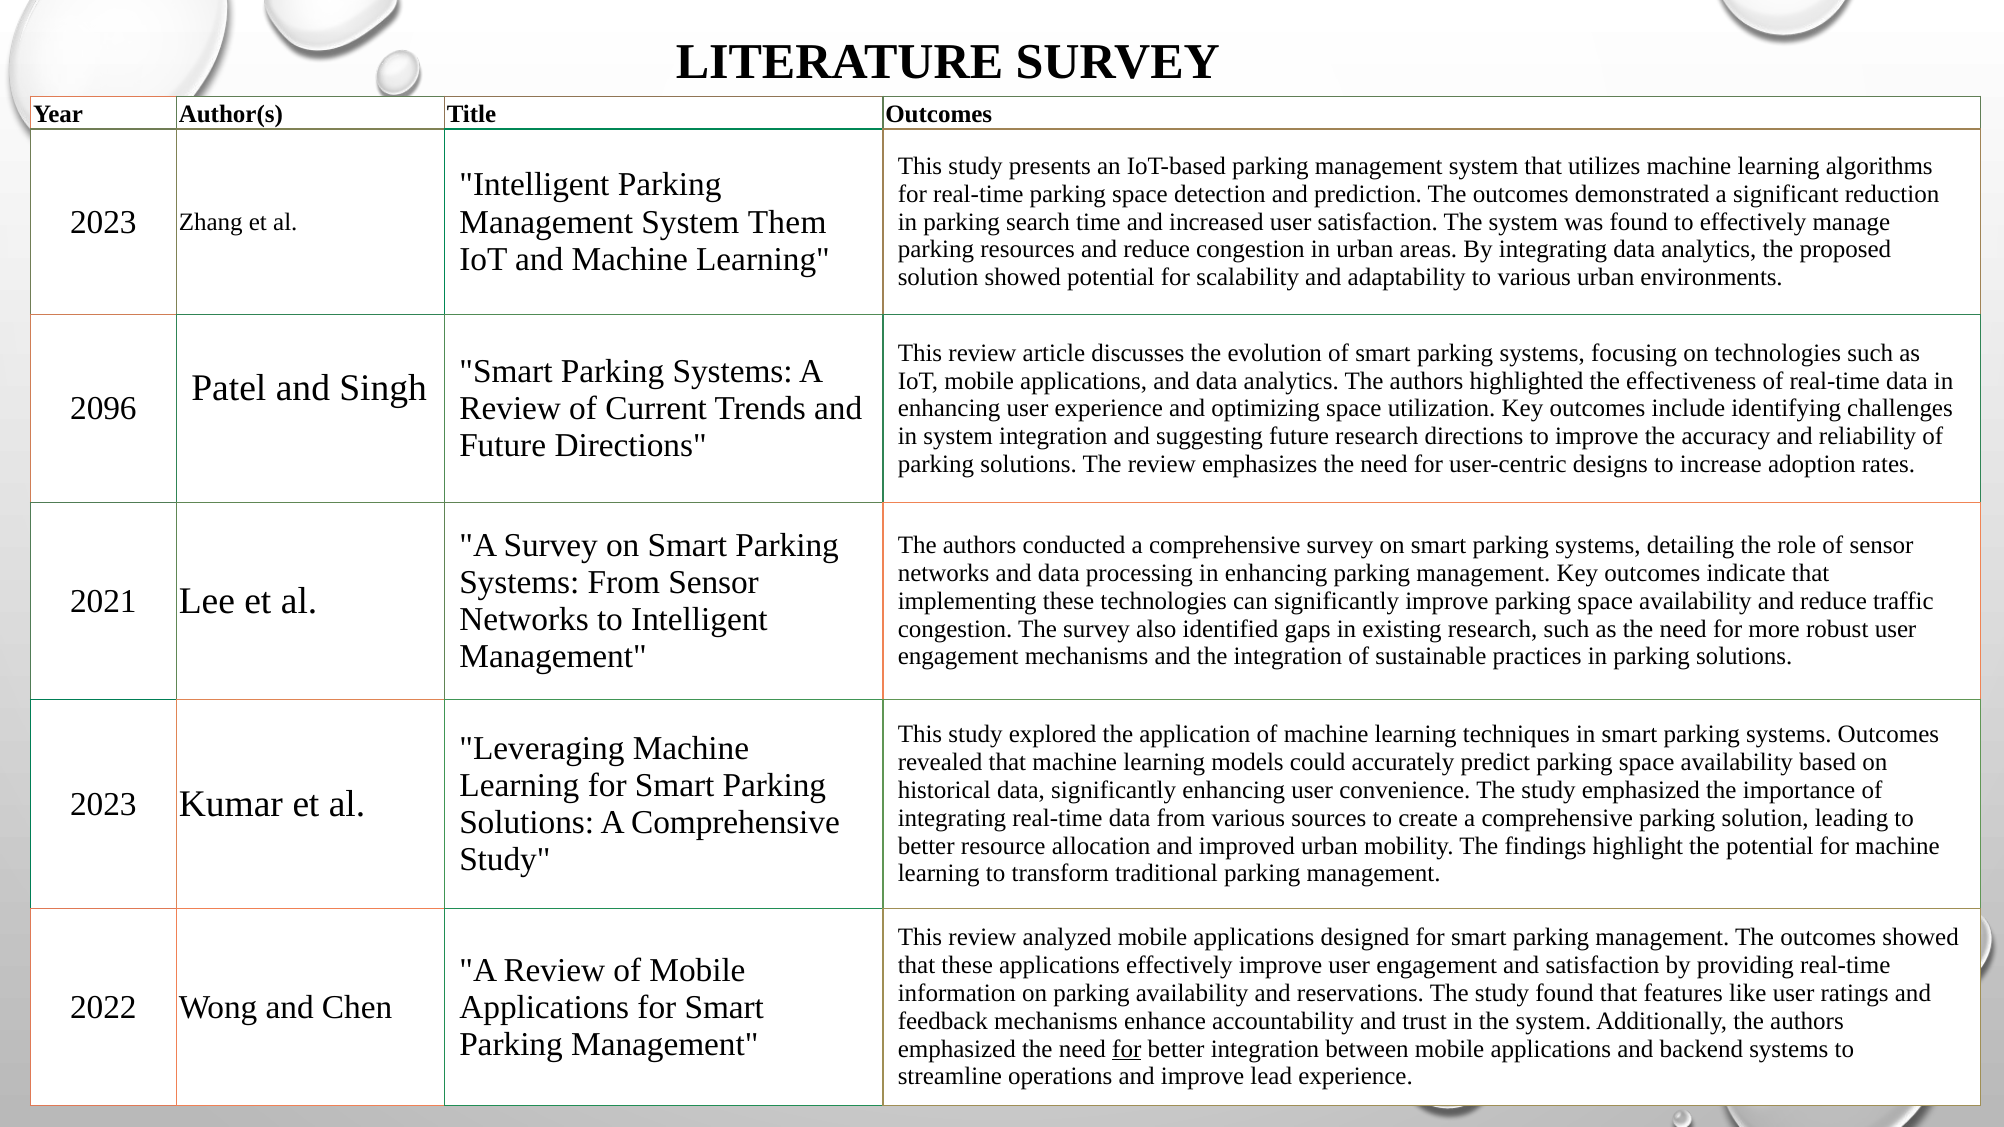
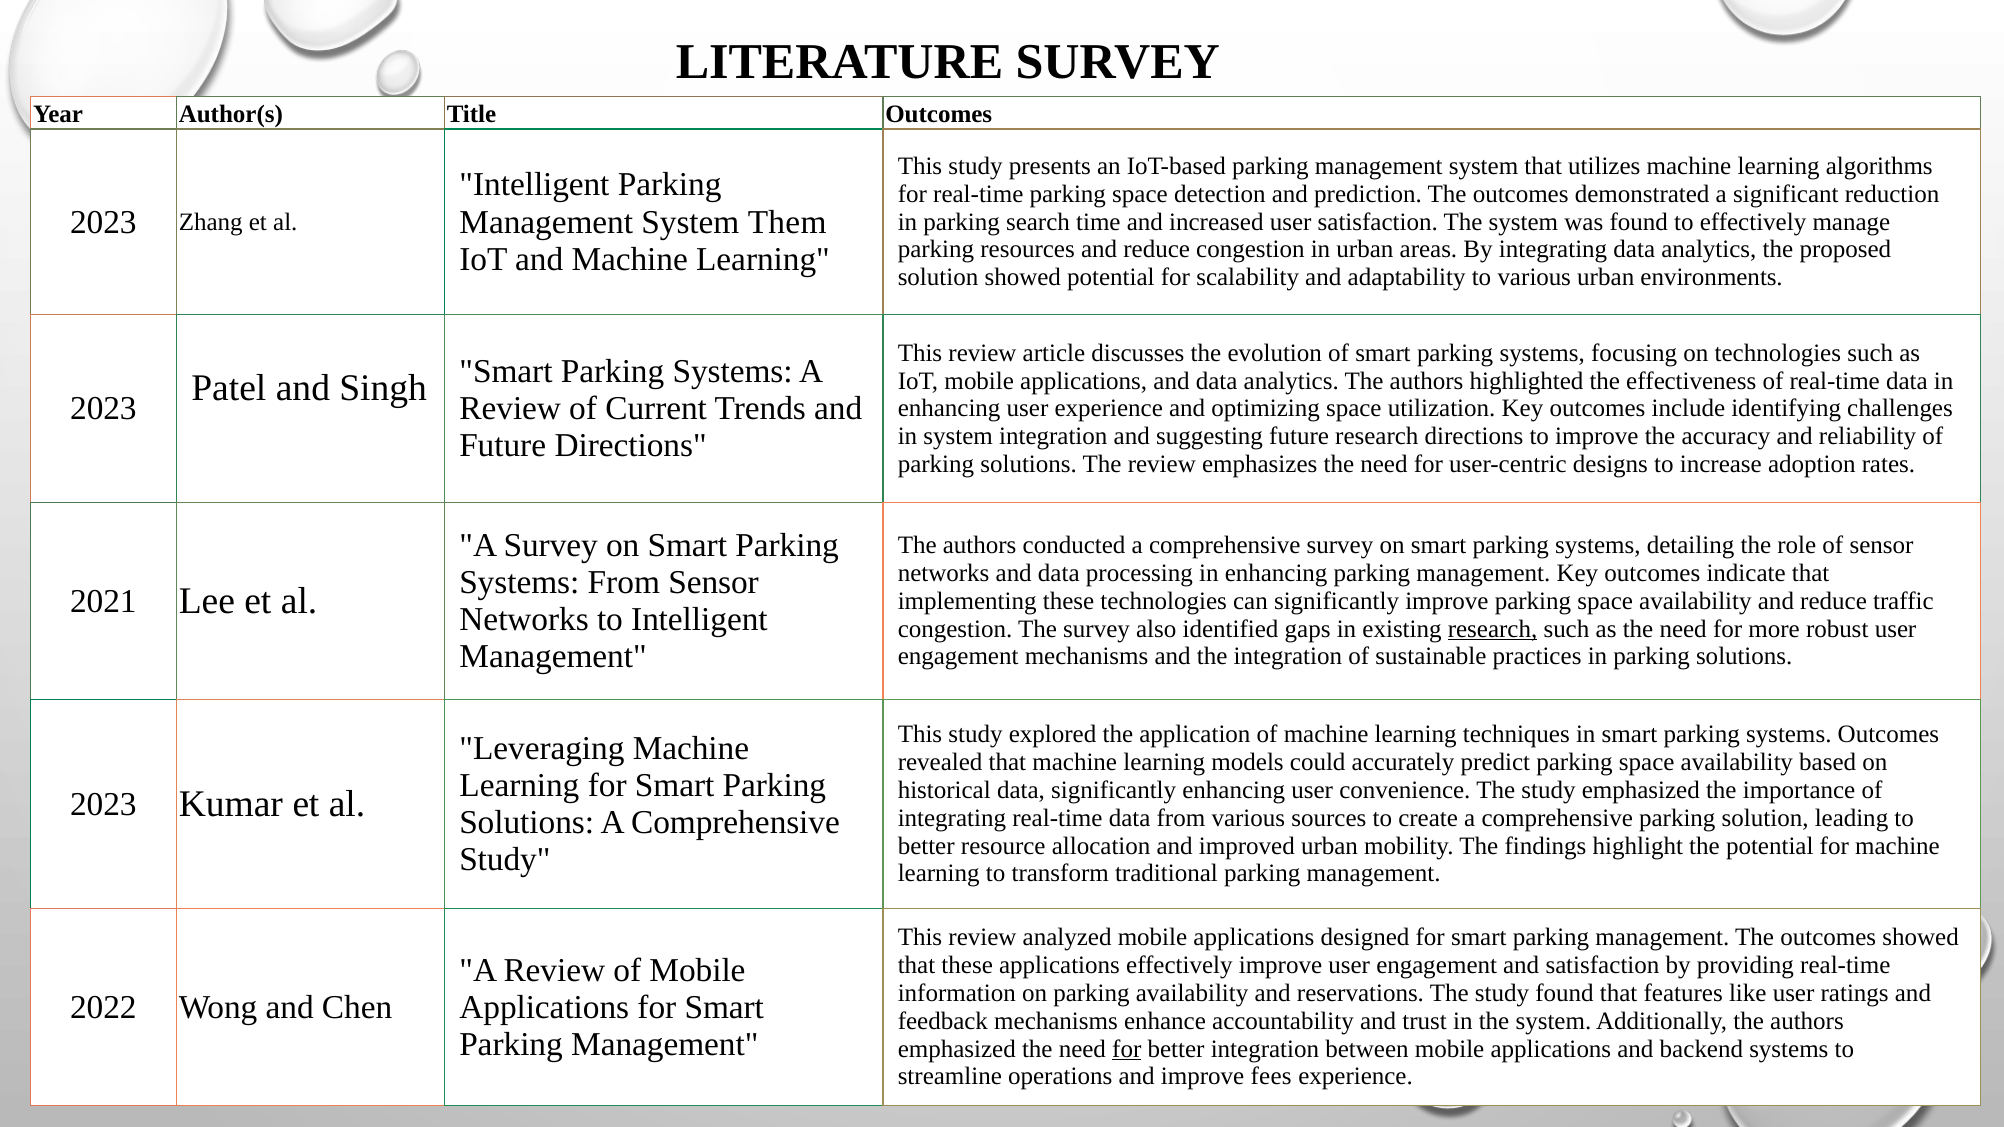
2096 at (103, 409): 2096 -> 2023
research at (1493, 629) underline: none -> present
lead: lead -> fees
